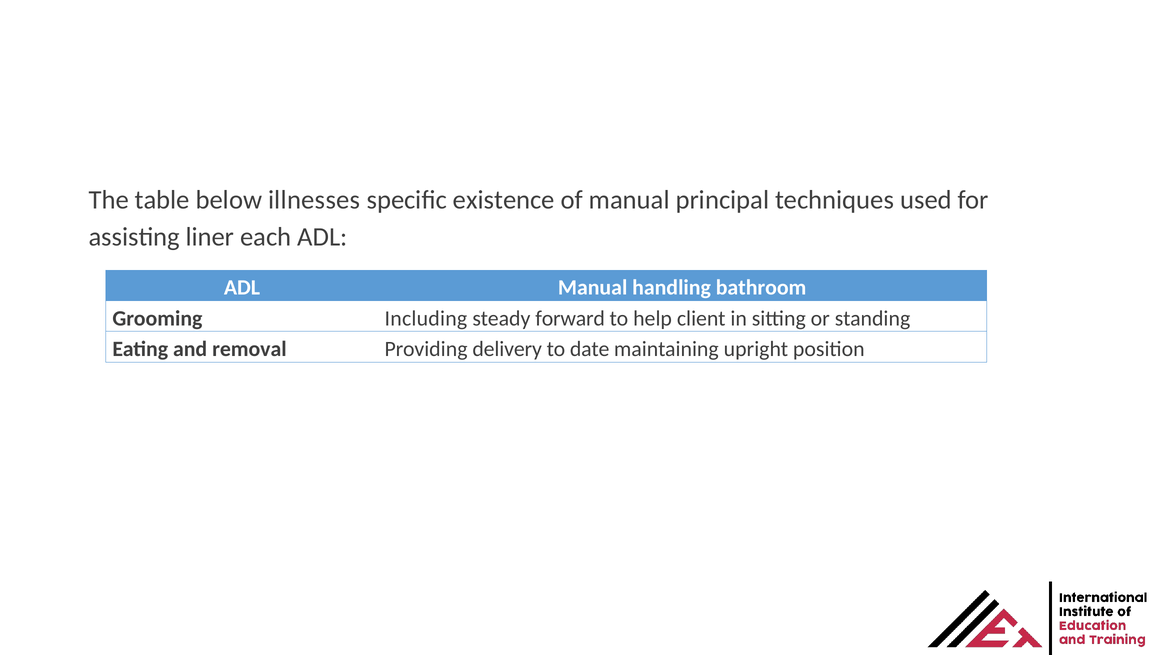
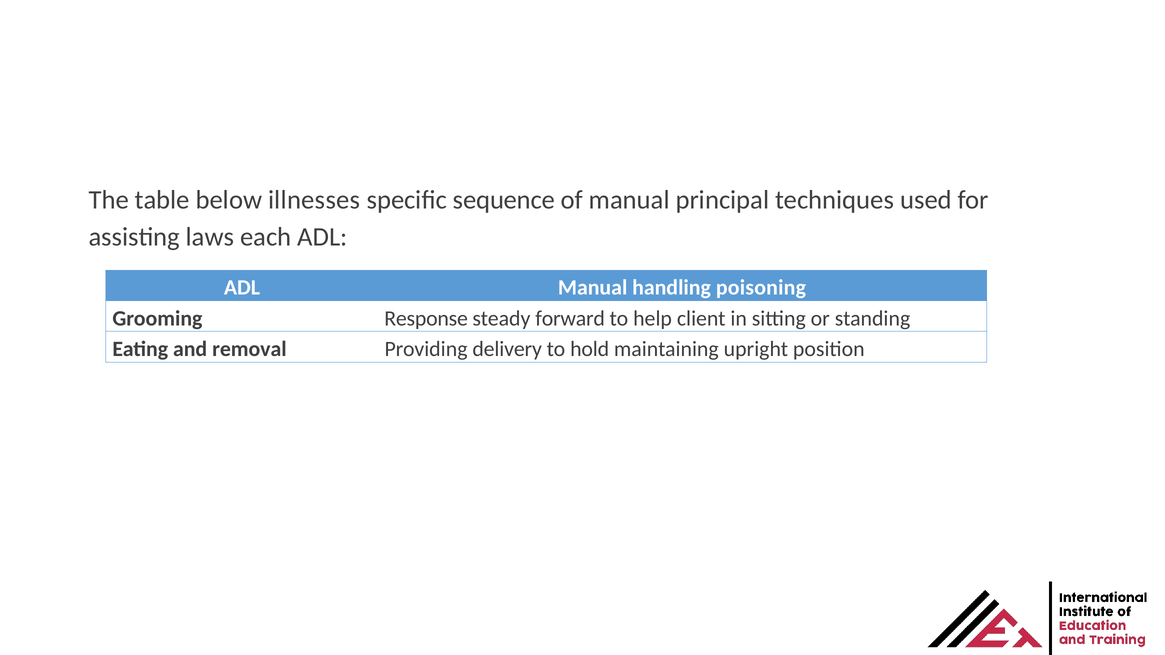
existence: existence -> sequence
liner: liner -> laws
bathroom: bathroom -> poisoning
Including: Including -> Response
date: date -> hold
